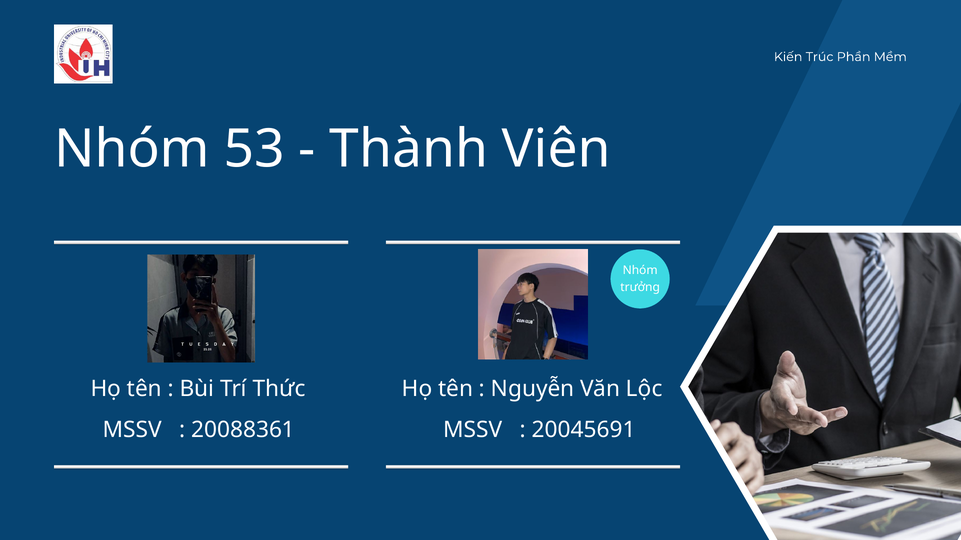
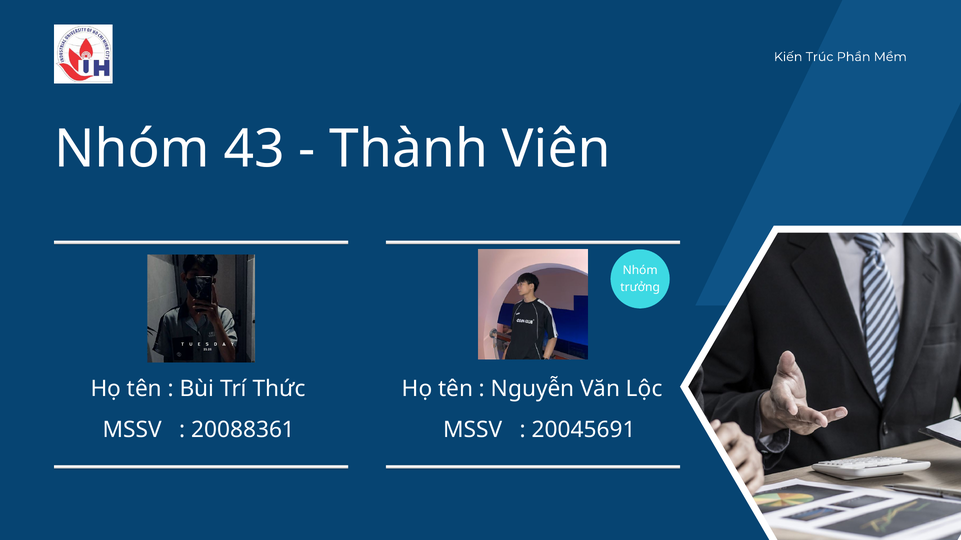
53: 53 -> 43
